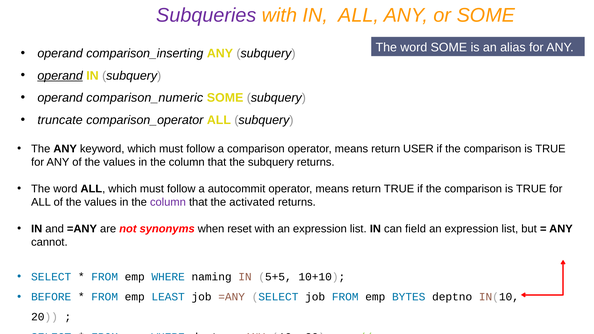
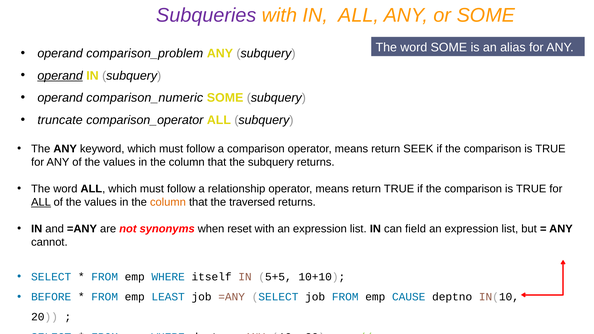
comparison_inserting: comparison_inserting -> comparison_problem
USER: USER -> SEEK
autocommit: autocommit -> relationship
ALL at (41, 202) underline: none -> present
column at (168, 202) colour: purple -> orange
activated: activated -> traversed
naming: naming -> itself
BYTES: BYTES -> CAUSE
